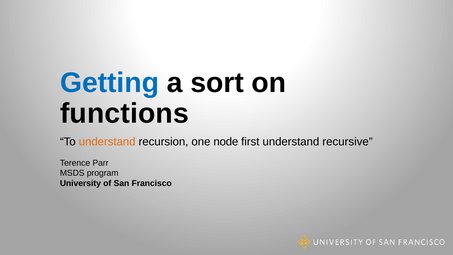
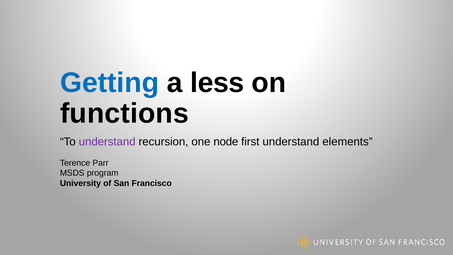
sort: sort -> less
understand at (107, 142) colour: orange -> purple
recursive: recursive -> elements
